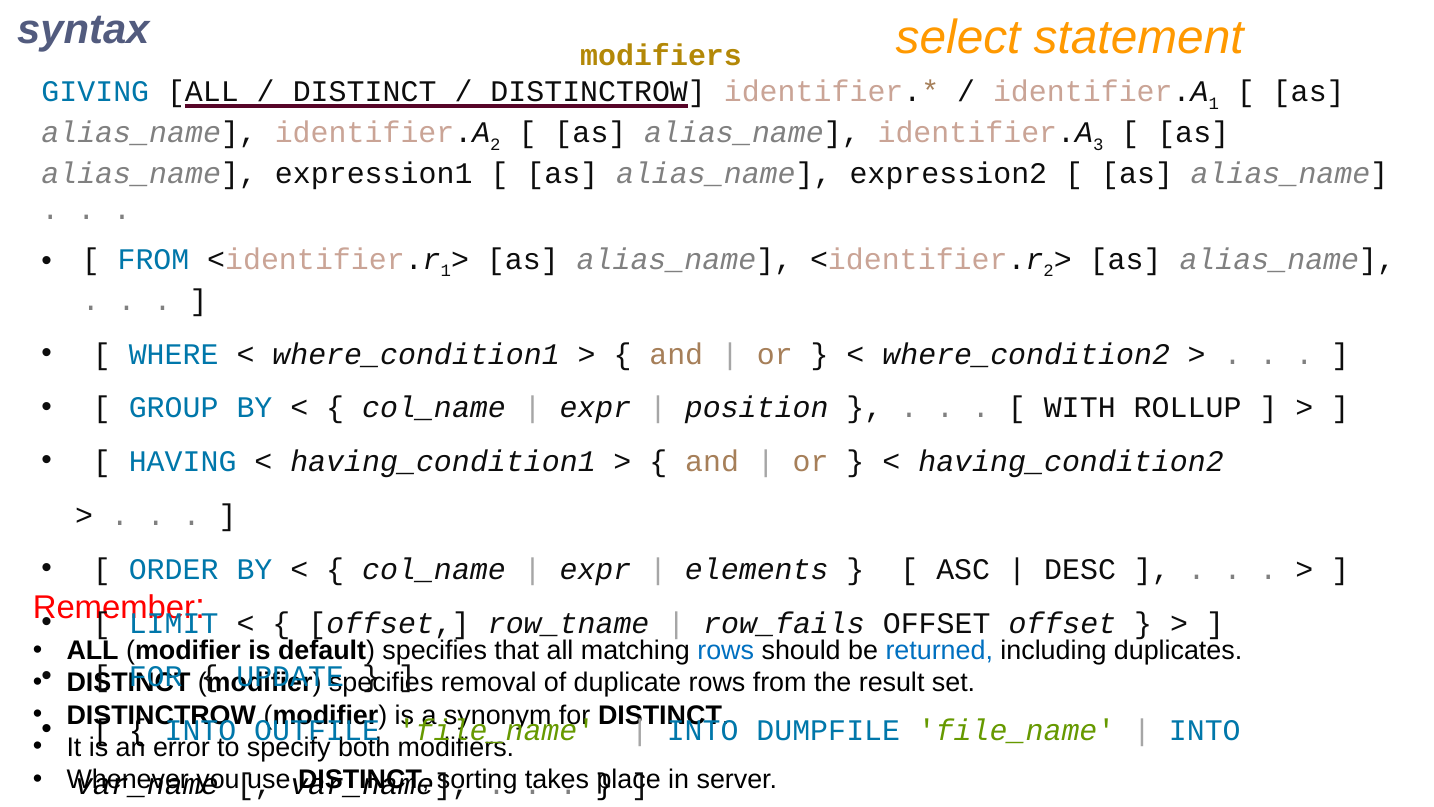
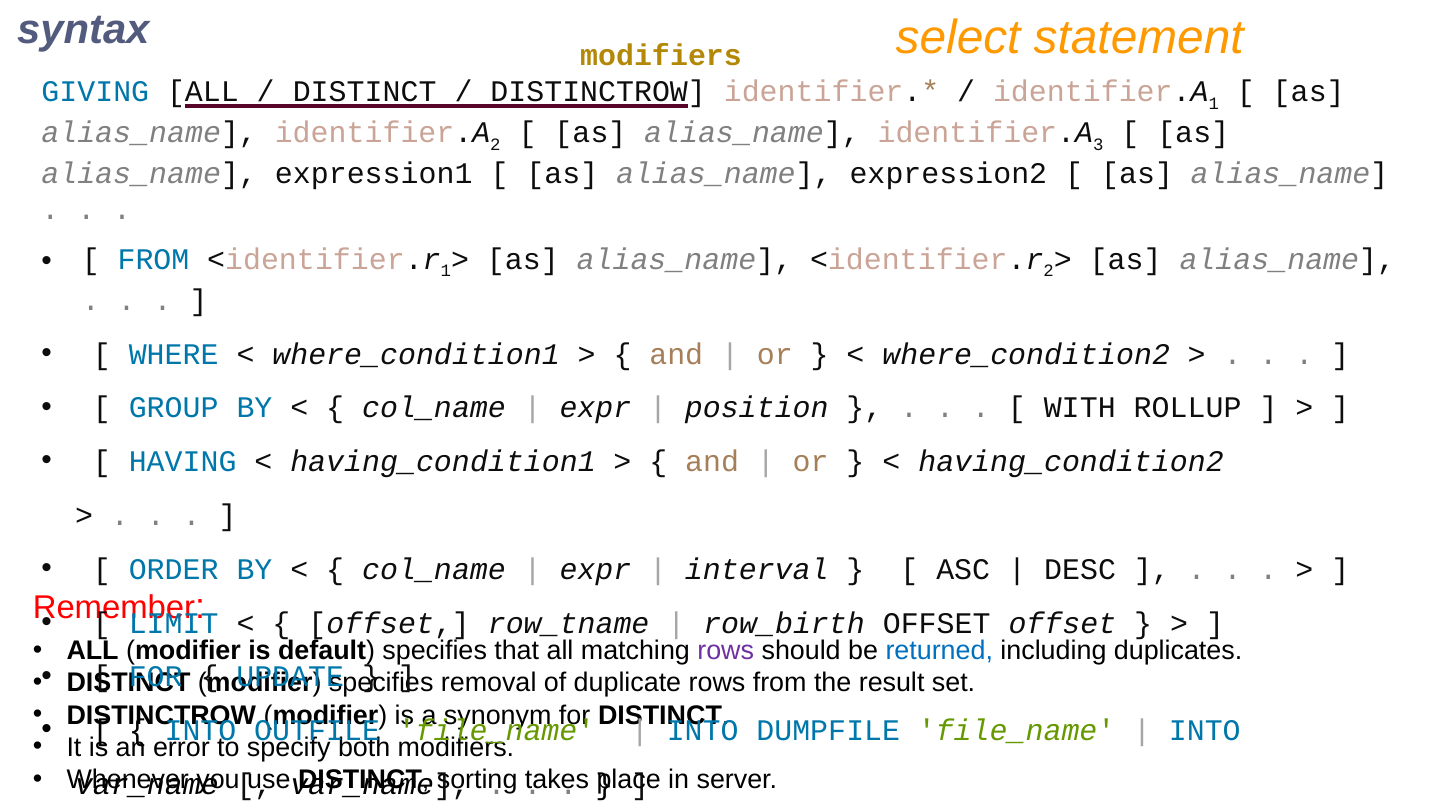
elements: elements -> interval
row_fails: row_fails -> row_birth
rows at (726, 650) colour: blue -> purple
